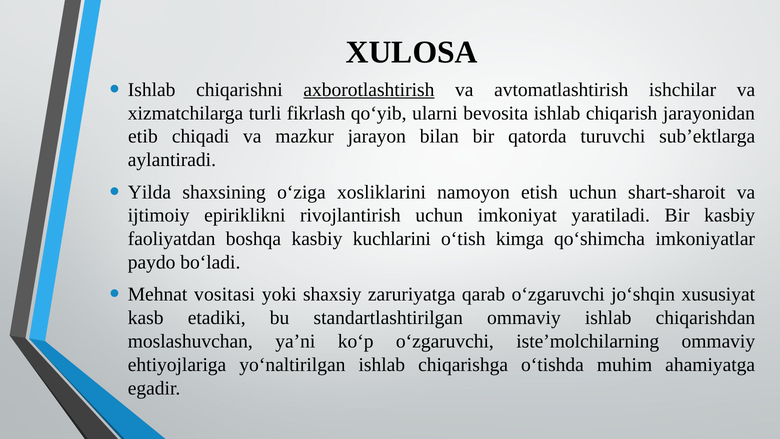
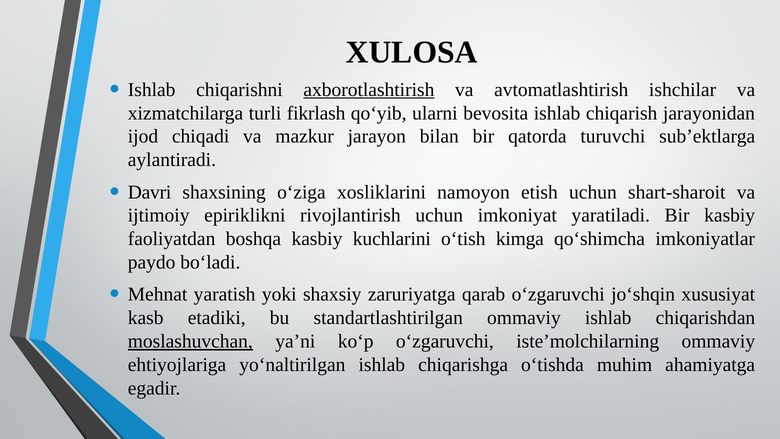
etib: etib -> ijod
Yilda: Yilda -> Davri
vositasi: vositasi -> yaratish
moslashuvchan underline: none -> present
